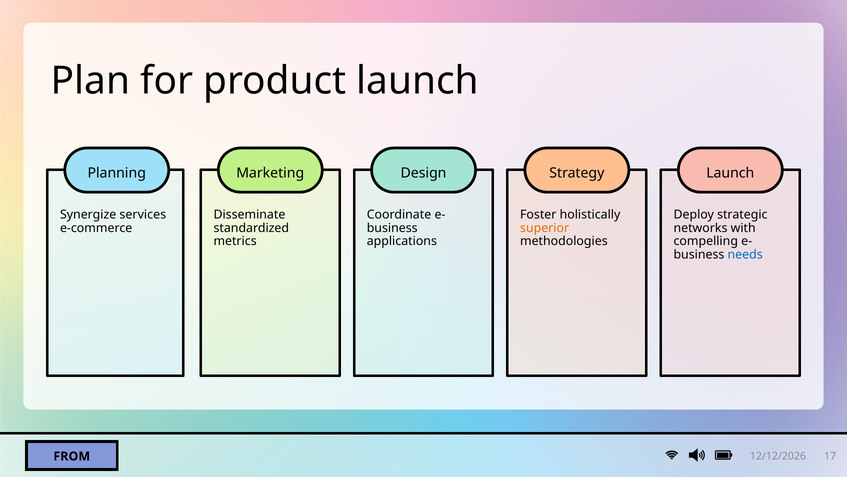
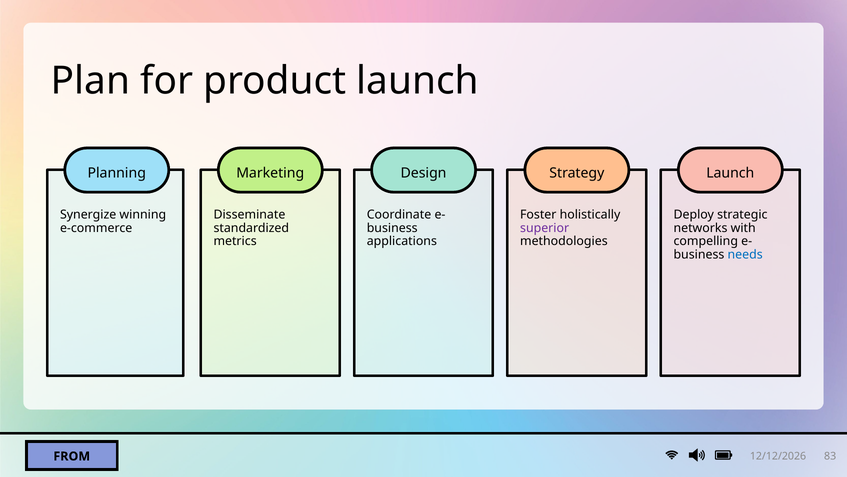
services: services -> winning
superior colour: orange -> purple
17: 17 -> 83
